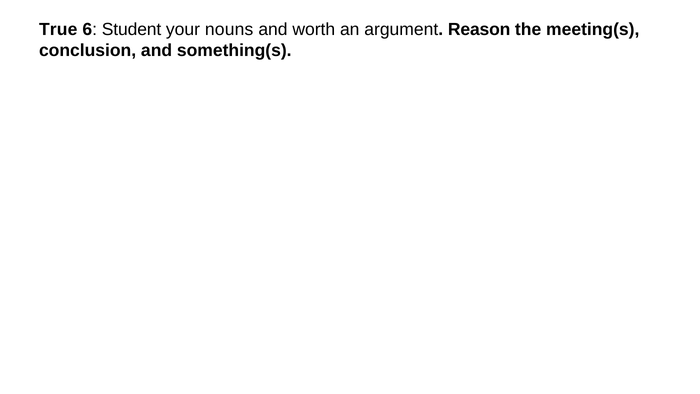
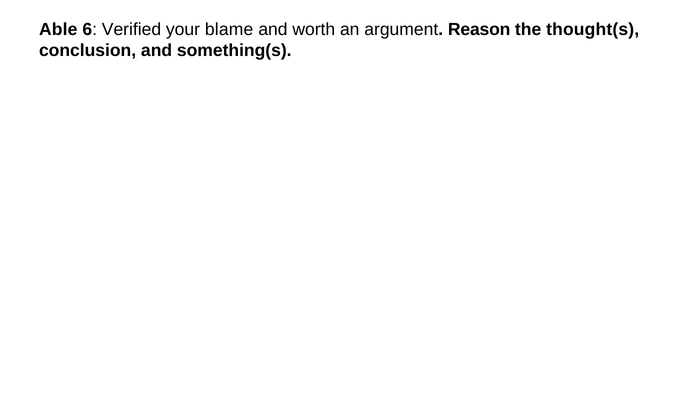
True: True -> Able
Student: Student -> Verified
nouns: nouns -> blame
meeting(s: meeting(s -> thought(s
